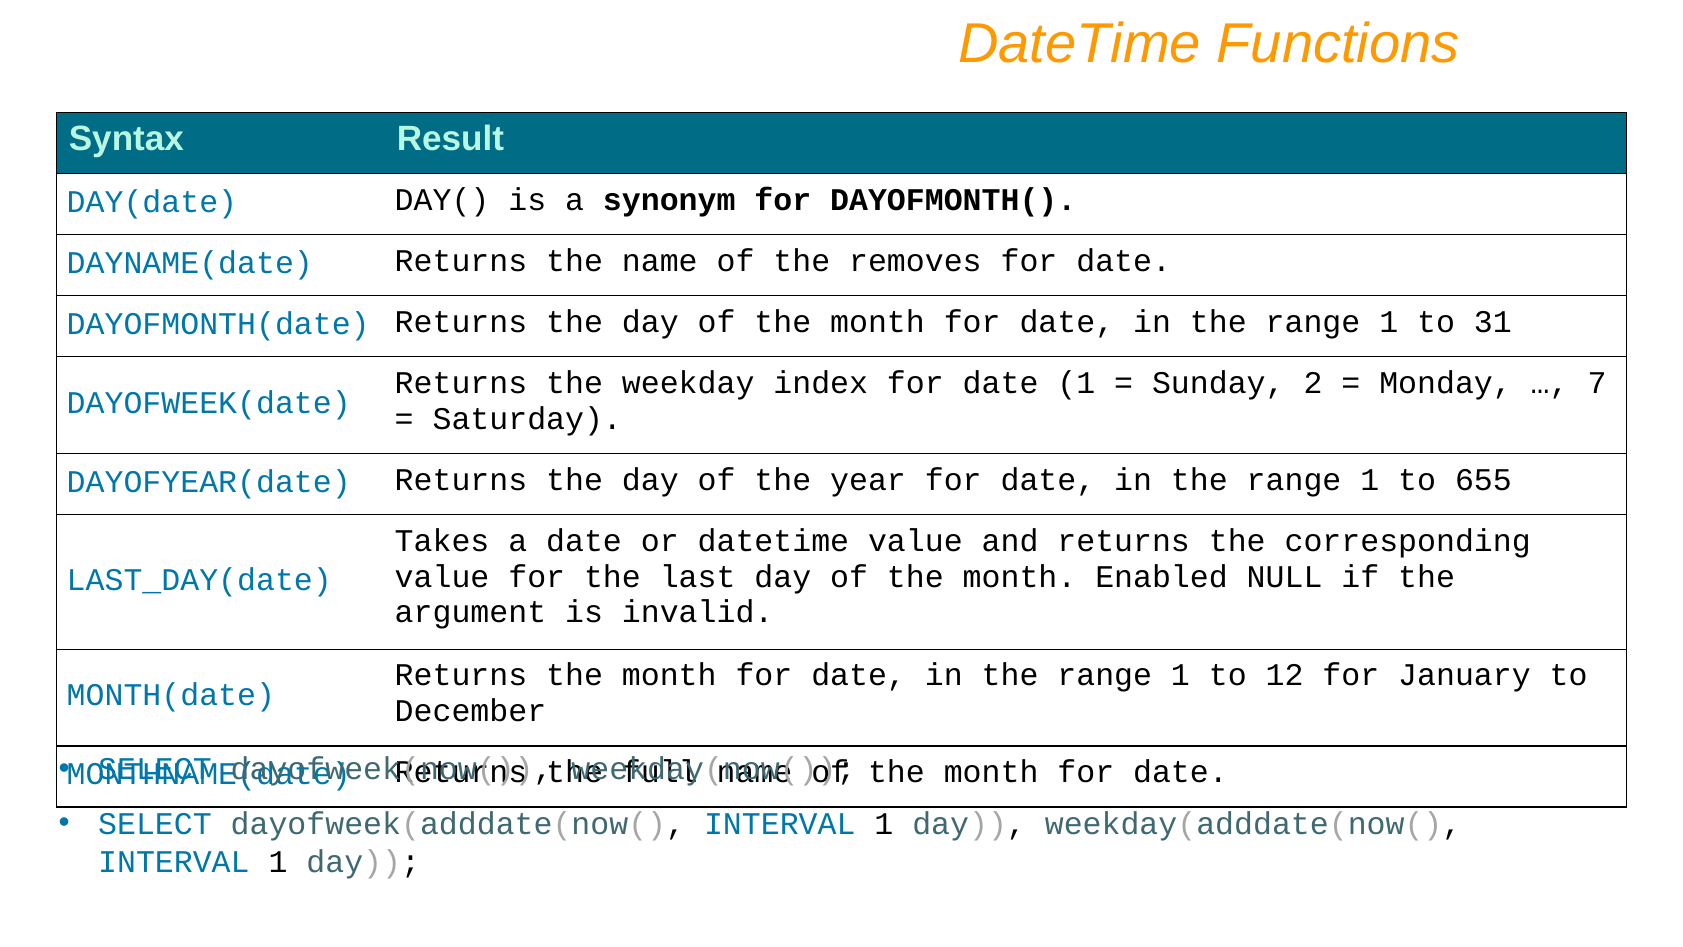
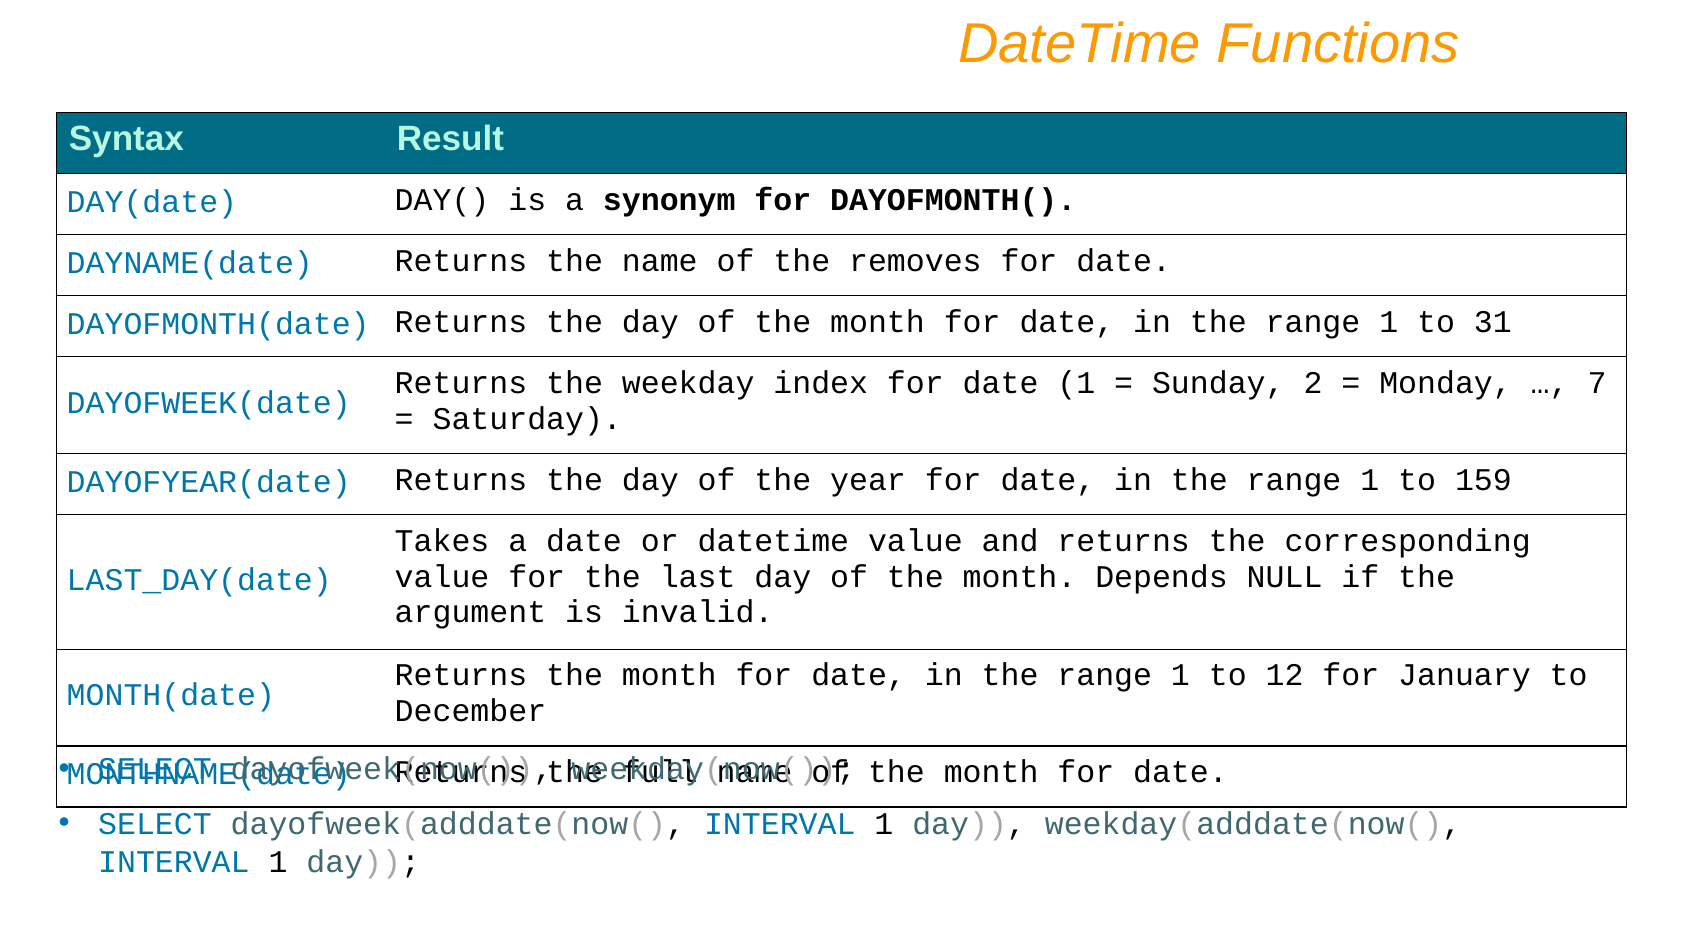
655: 655 -> 159
Enabled: Enabled -> Depends
